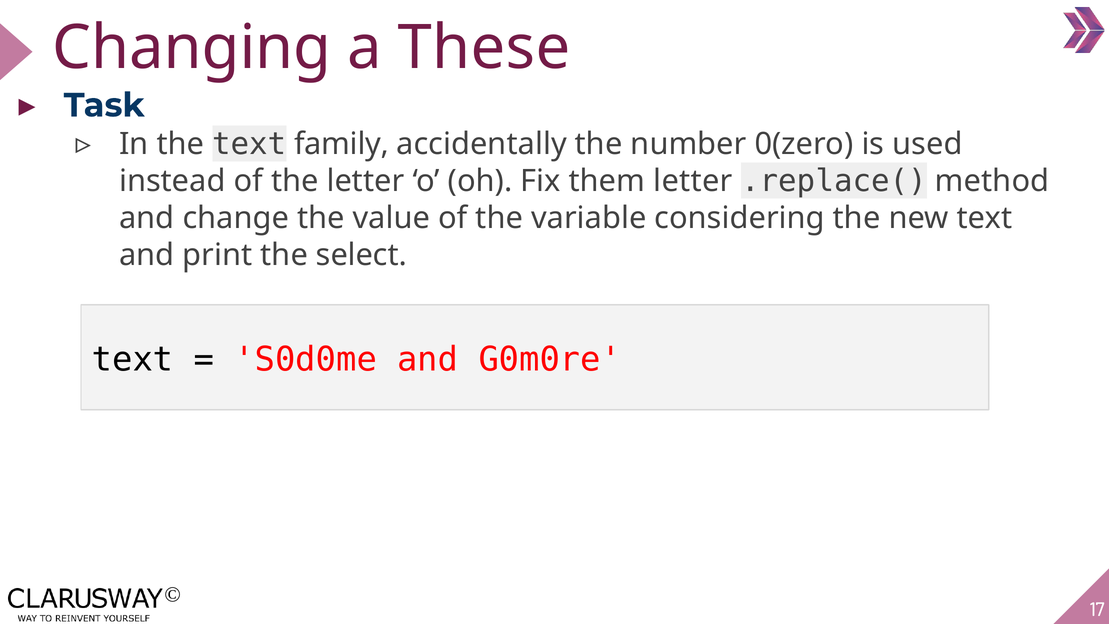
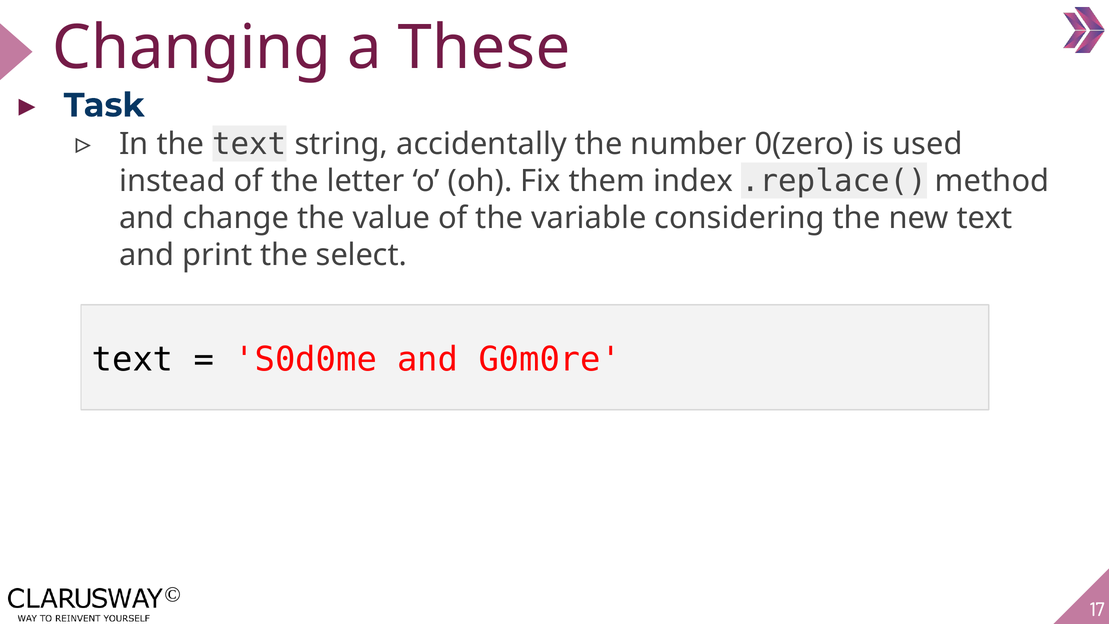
family: family -> string
them letter: letter -> index
